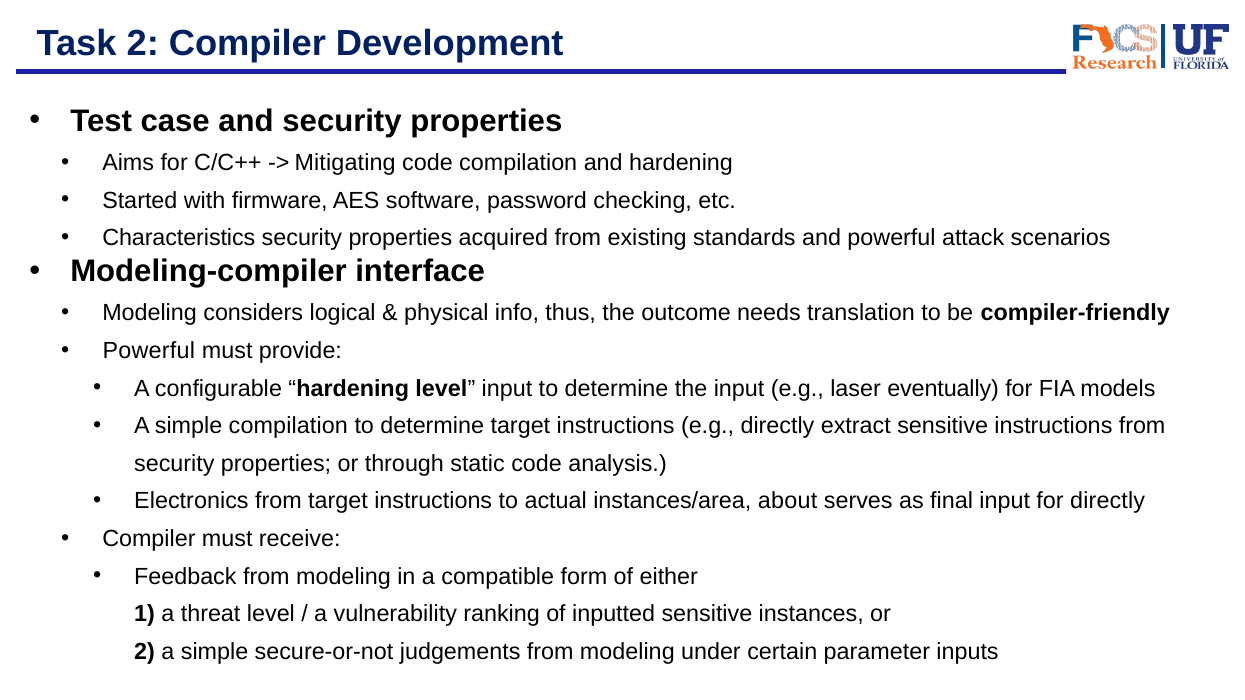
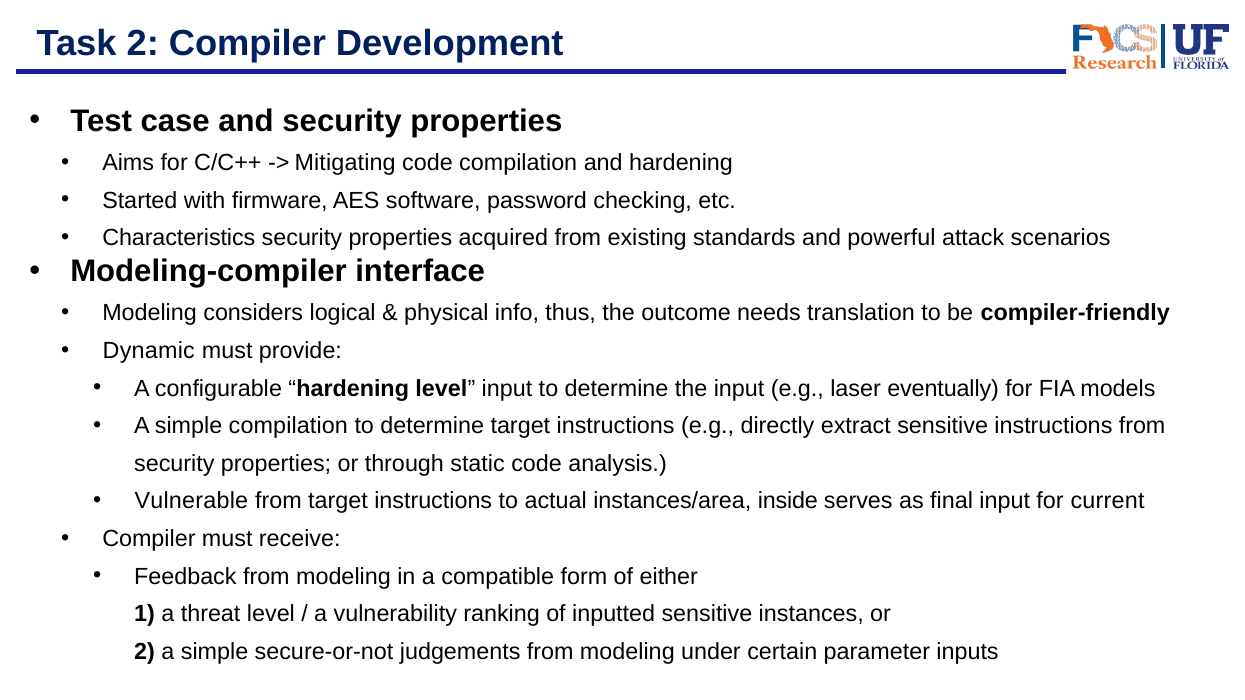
Powerful at (149, 351): Powerful -> Dynamic
Electronics: Electronics -> Vulnerable
about: about -> inside
for directly: directly -> current
